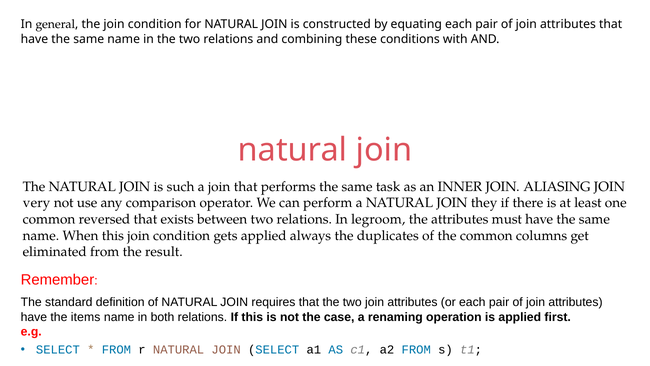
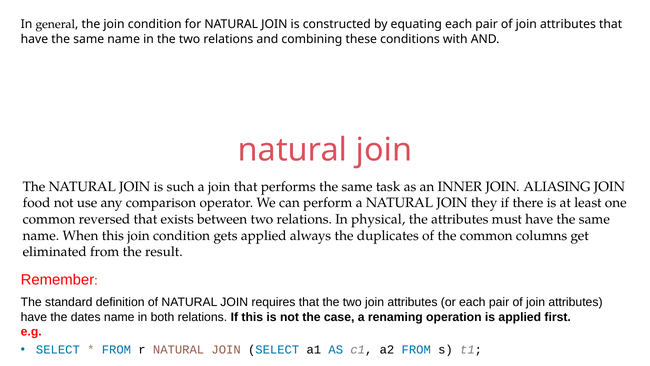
very: very -> food
legroom: legroom -> physical
items: items -> dates
